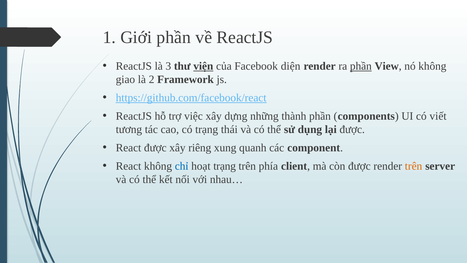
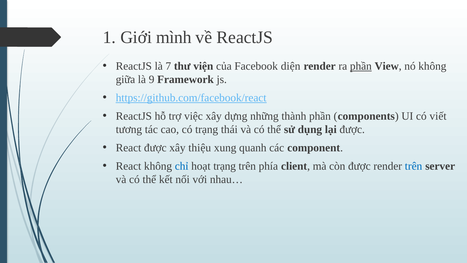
Giới phần: phần -> mình
3: 3 -> 7
viện underline: present -> none
giao: giao -> giữa
2: 2 -> 9
riêng: riêng -> thiệu
trên at (414, 166) colour: orange -> blue
